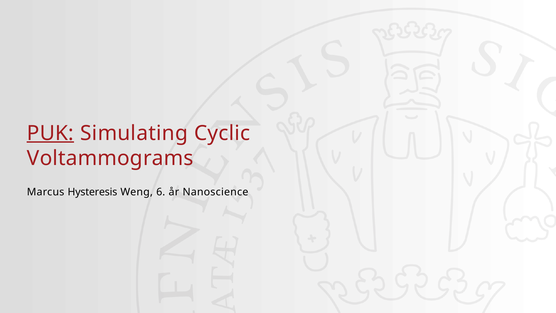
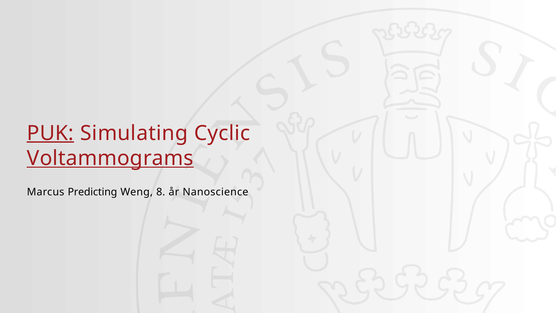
Voltammograms underline: none -> present
Hysteresis: Hysteresis -> Predicting
6: 6 -> 8
